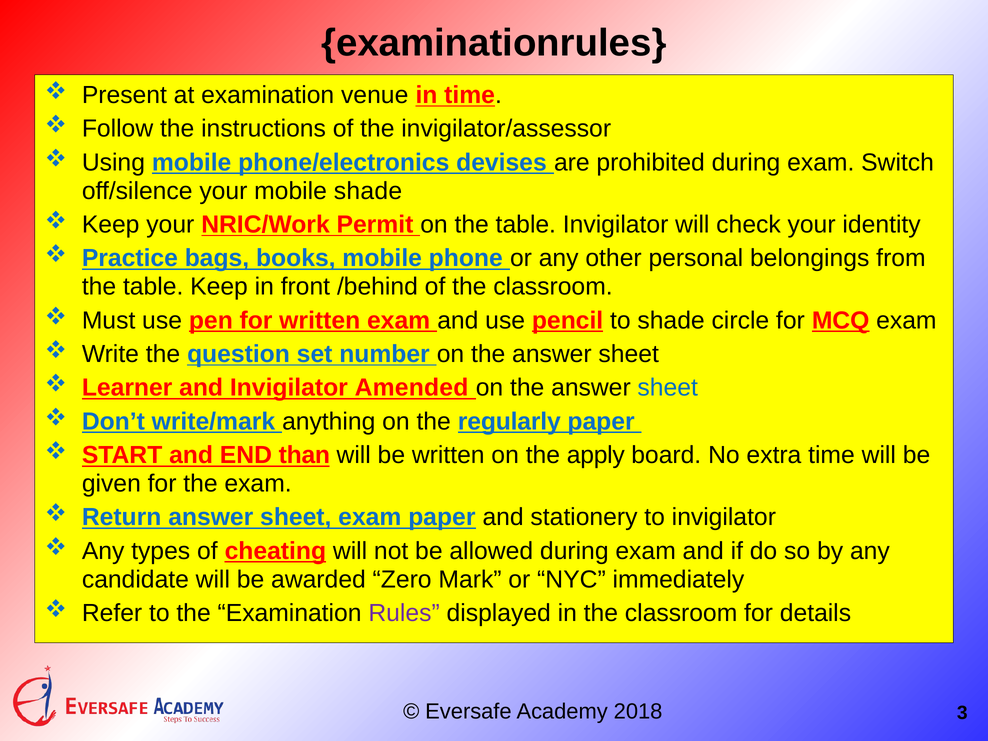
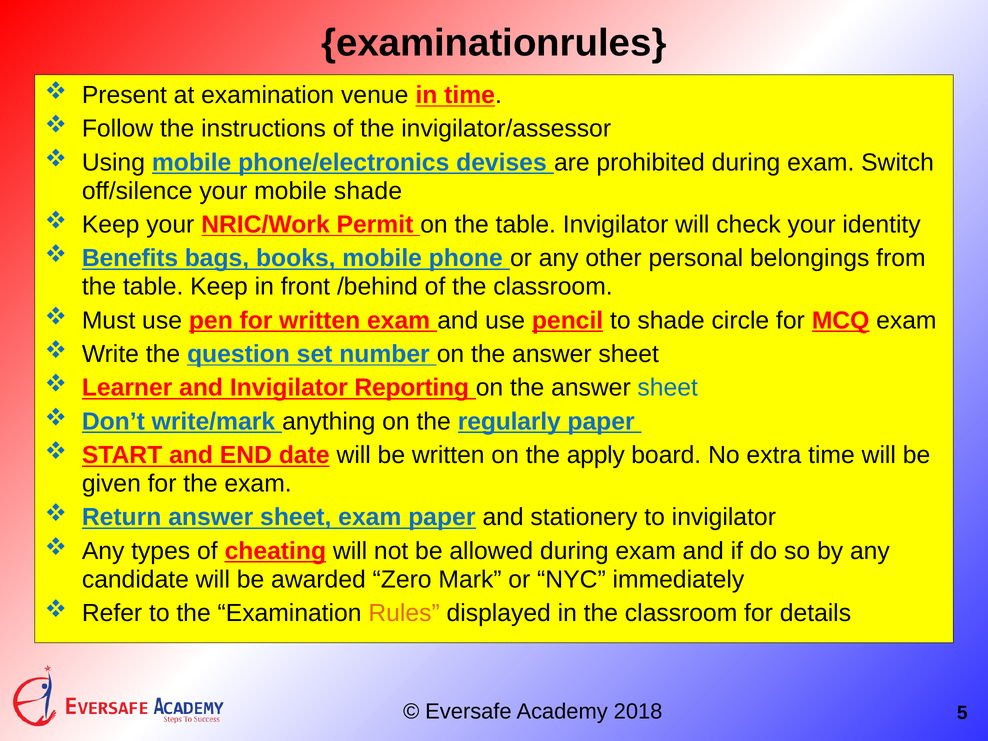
Practice: Practice -> Benefits
Amended: Amended -> Reporting
than: than -> date
Rules colour: purple -> orange
3: 3 -> 5
